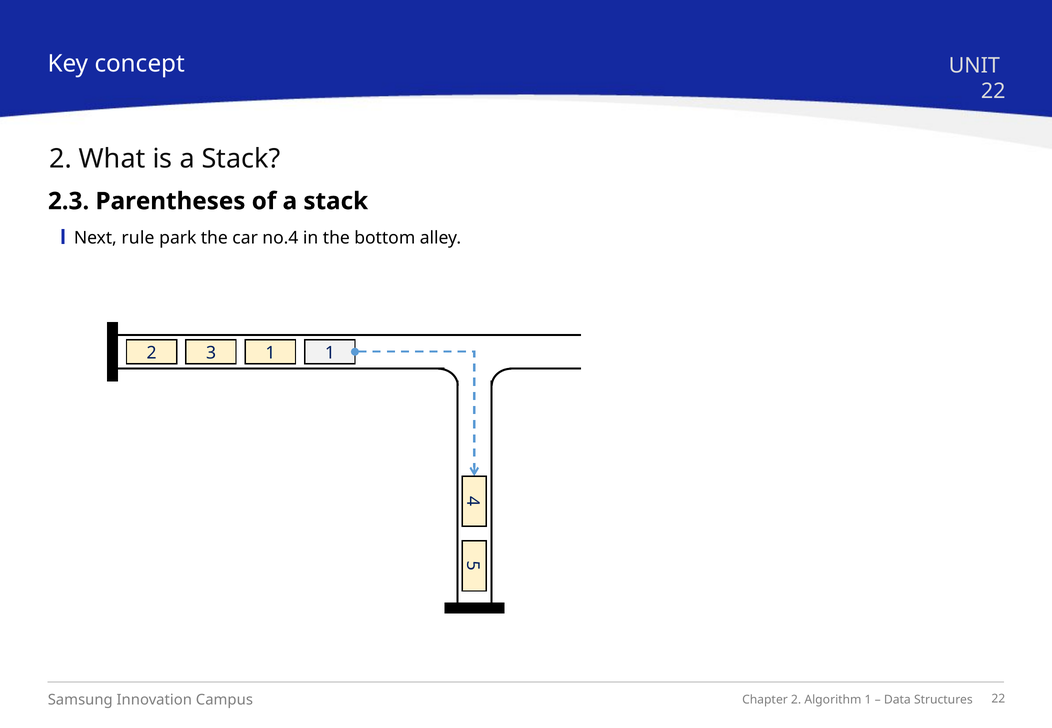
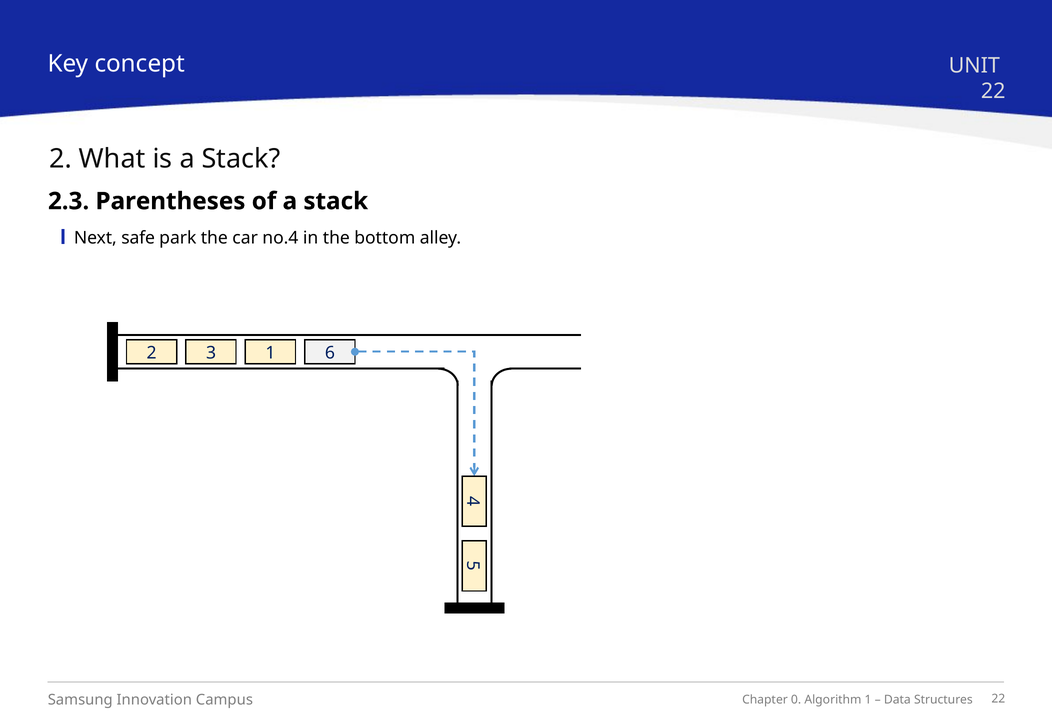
rule: rule -> safe
1 1: 1 -> 6
2 at (796, 700): 2 -> 0
